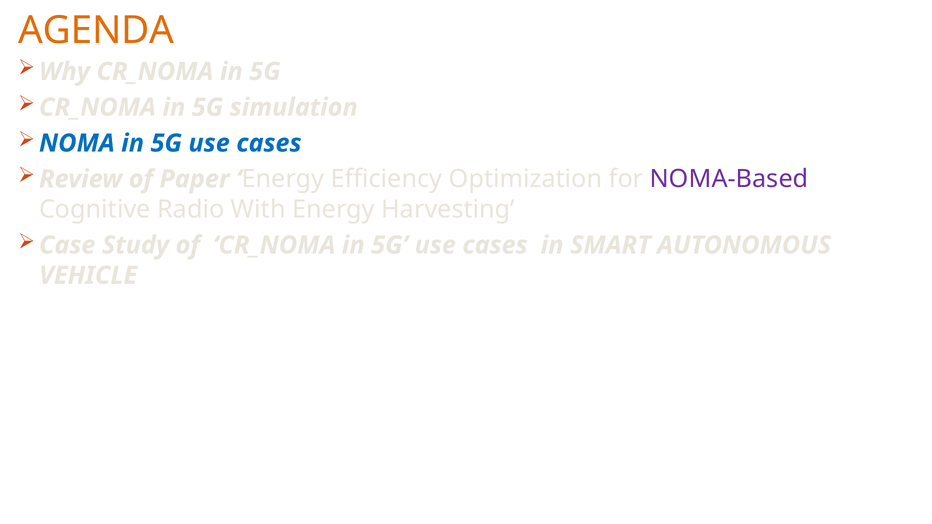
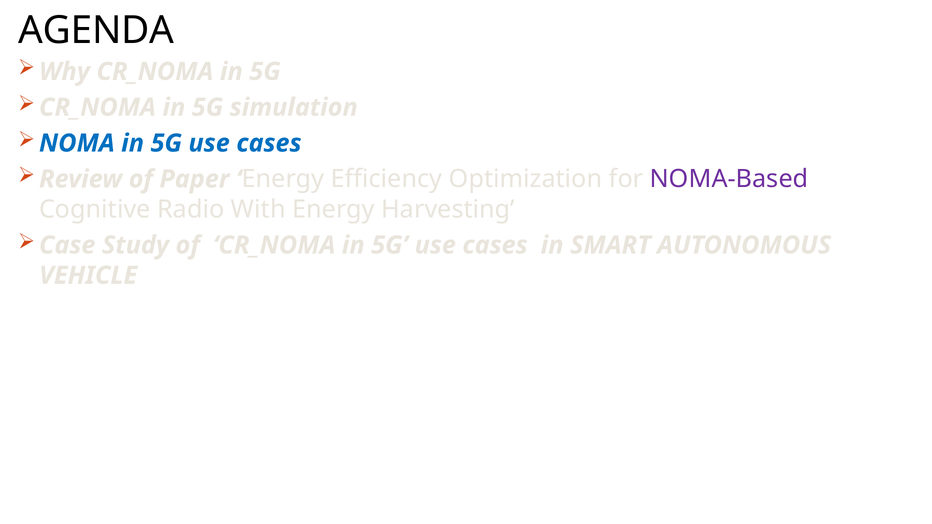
AGENDA colour: orange -> black
